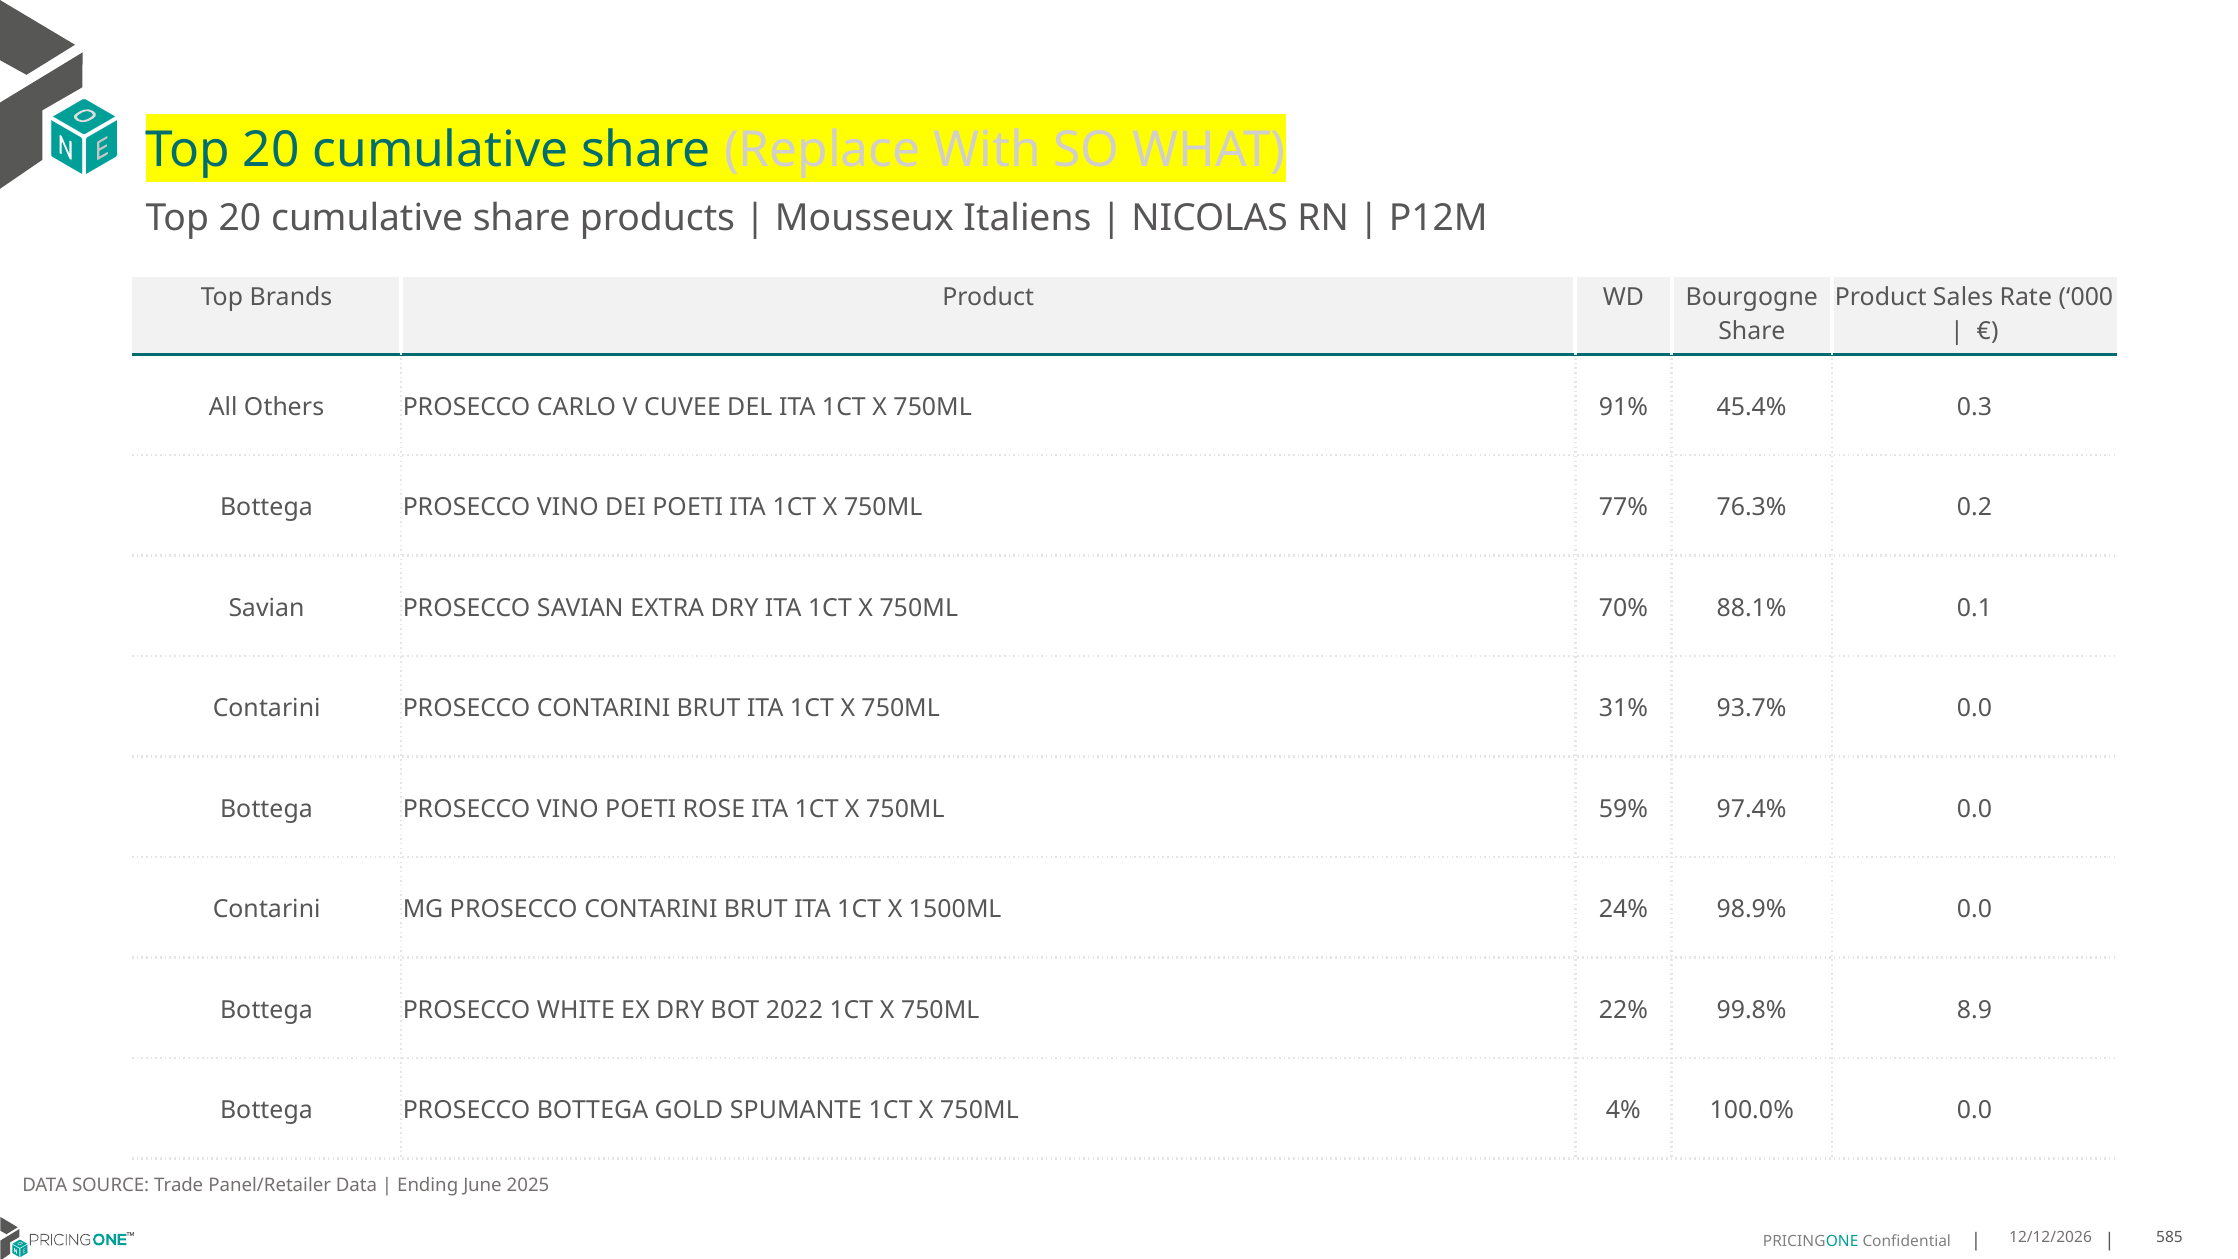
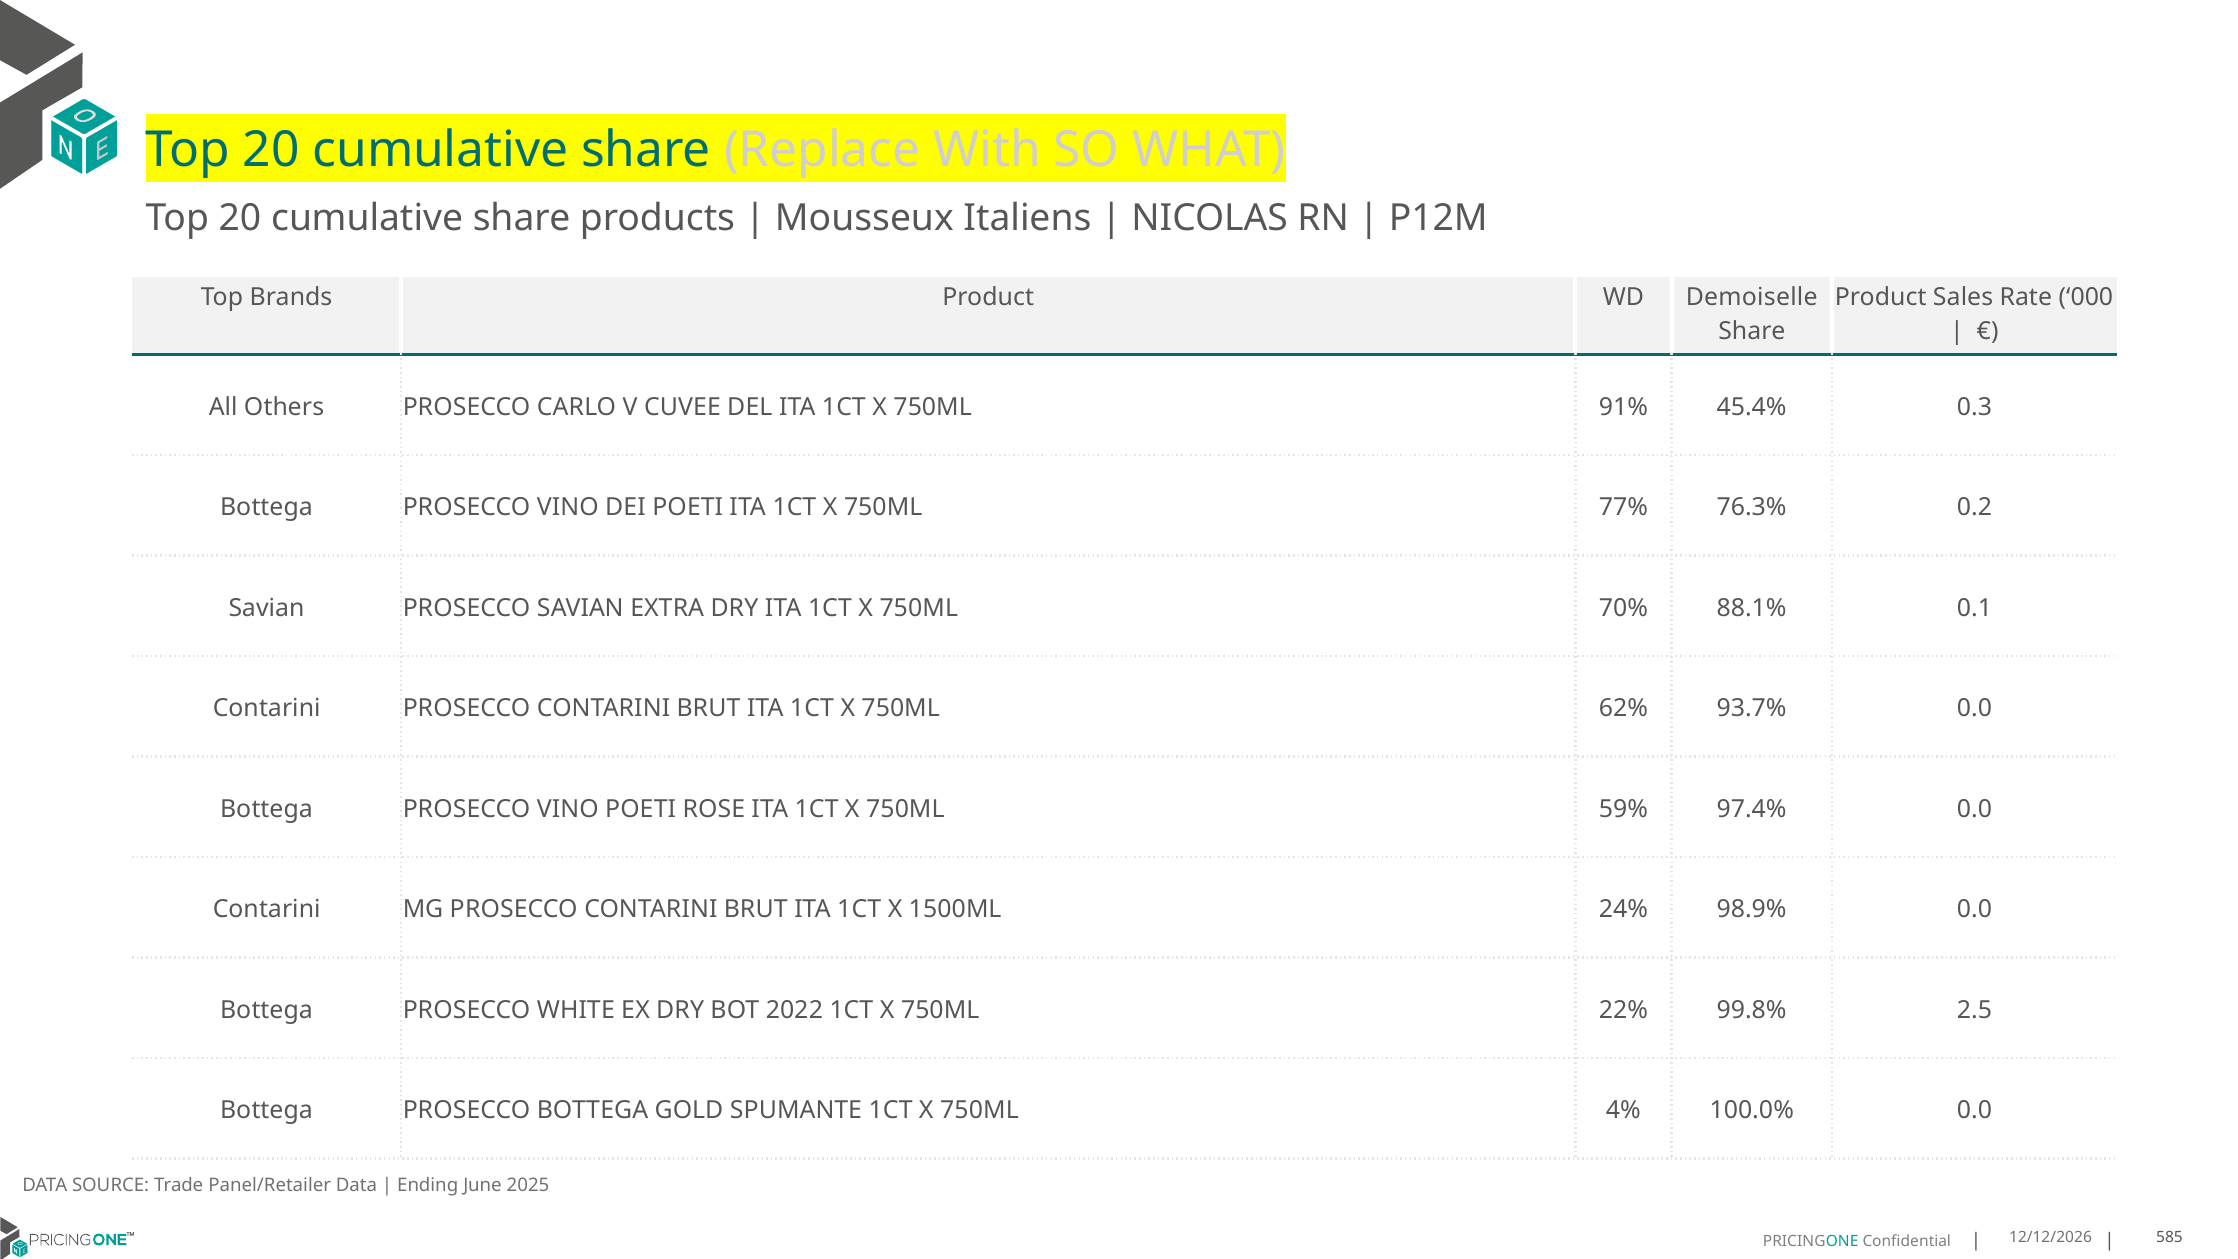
Bourgogne: Bourgogne -> Demoiselle
31%: 31% -> 62%
8.9: 8.9 -> 2.5
